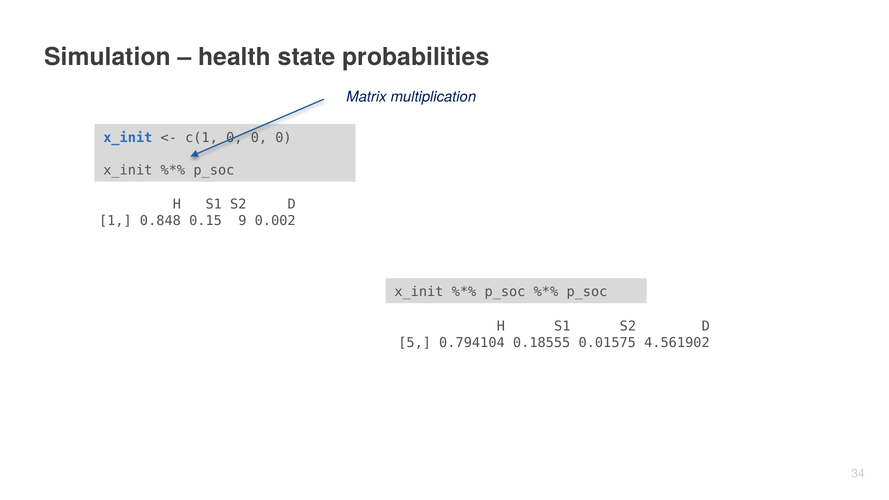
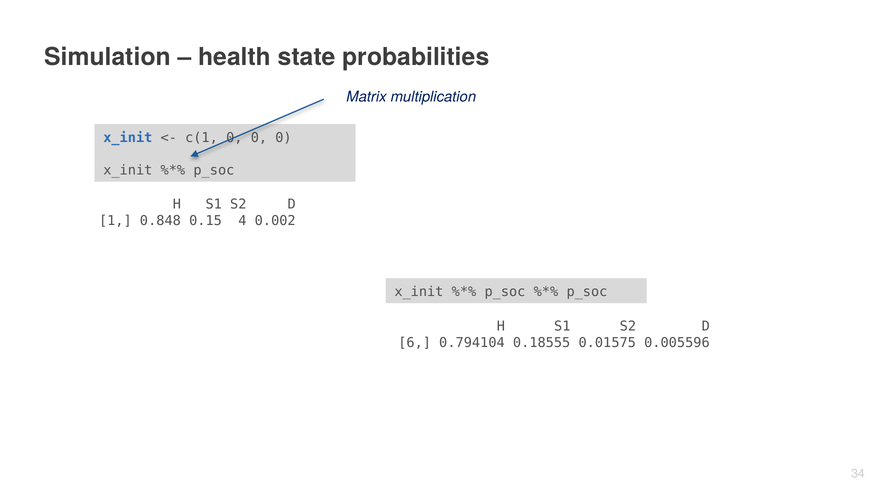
9: 9 -> 4
5: 5 -> 6
4.561902: 4.561902 -> 0.005596
